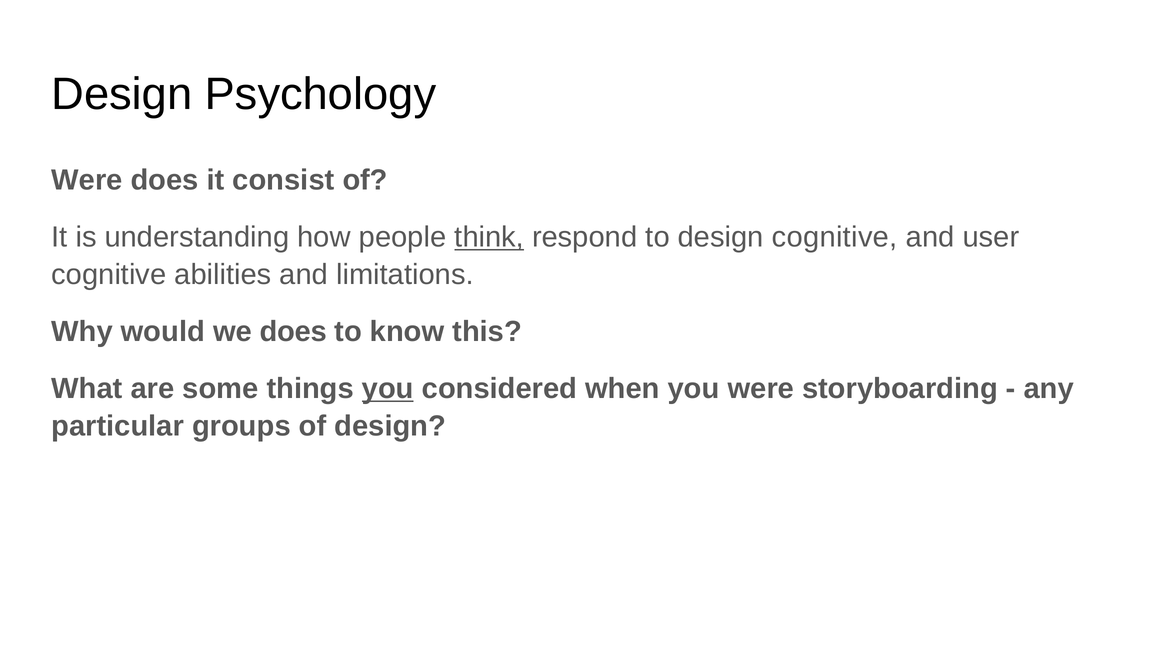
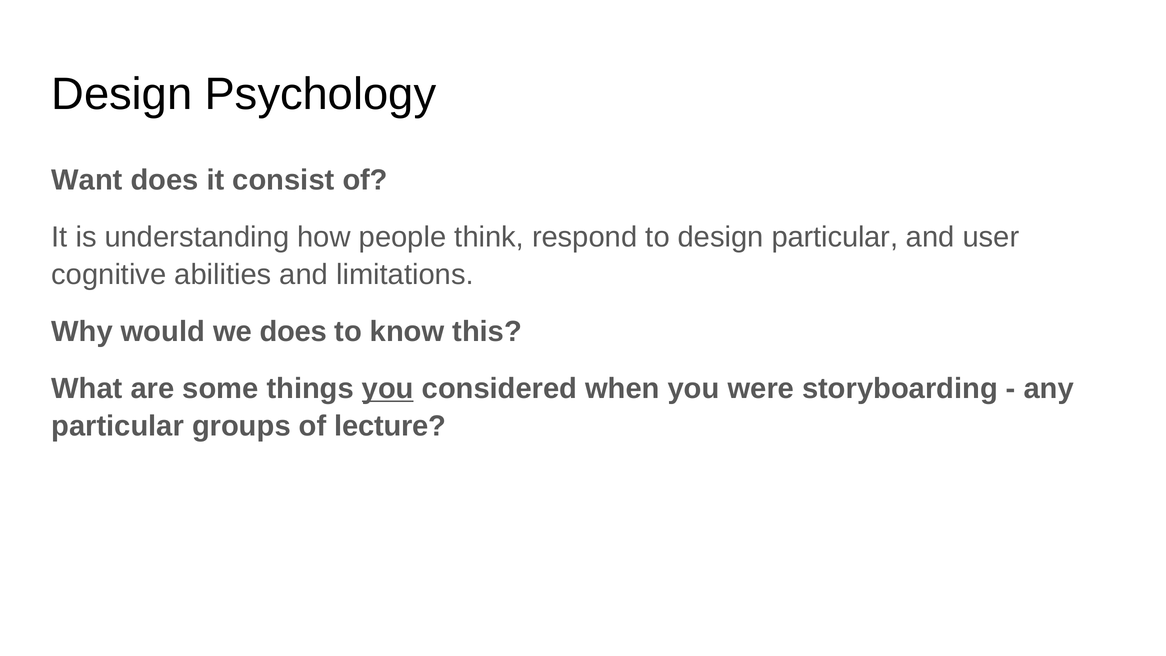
Were at (87, 180): Were -> Want
think underline: present -> none
design cognitive: cognitive -> particular
of design: design -> lecture
